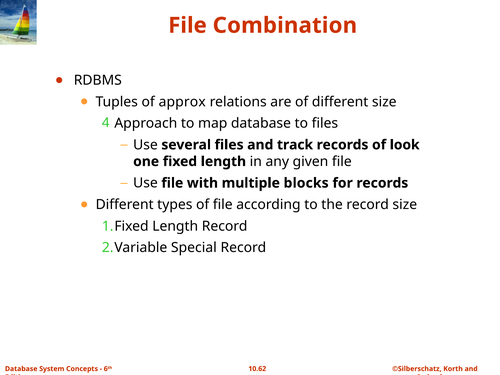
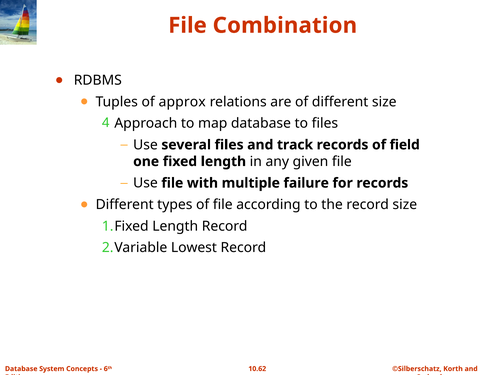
look: look -> field
blocks: blocks -> failure
Special: Special -> Lowest
